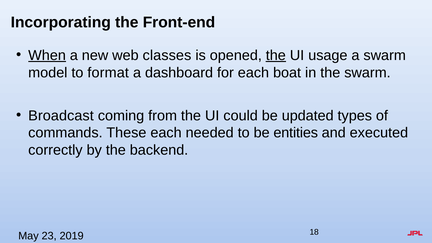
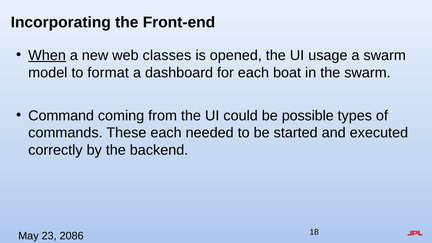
the at (276, 55) underline: present -> none
Broadcast: Broadcast -> Command
updated: updated -> possible
entities: entities -> started
2019: 2019 -> 2086
